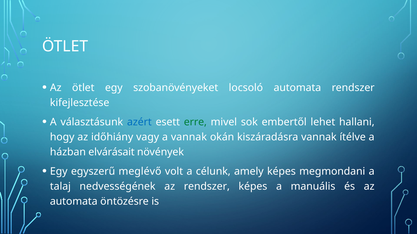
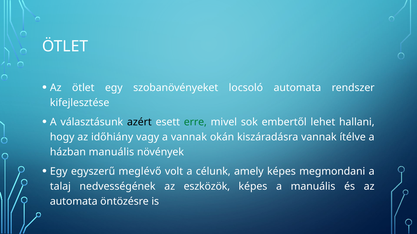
azért colour: blue -> black
házban elvárásait: elvárásait -> manuális
az rendszer: rendszer -> eszközök
